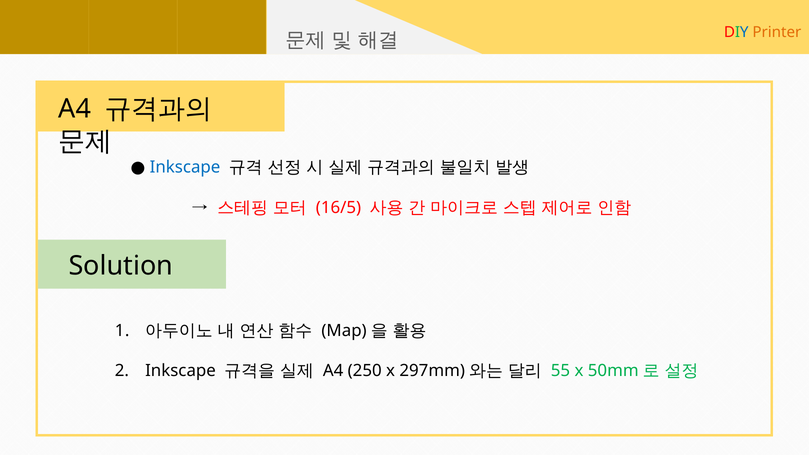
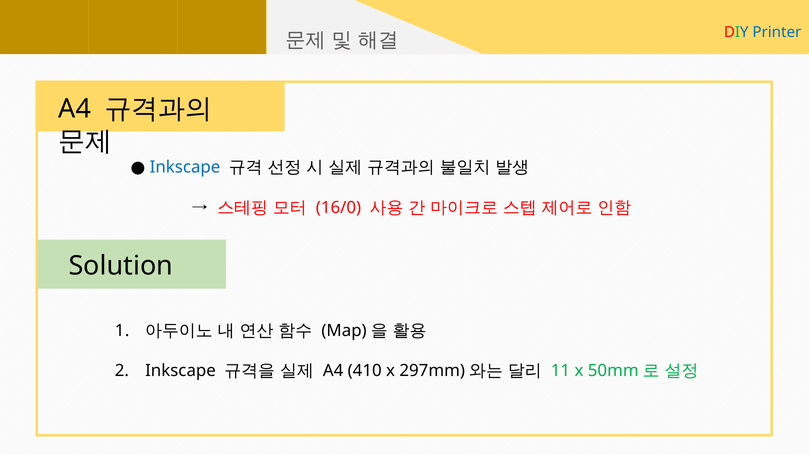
Printer colour: orange -> blue
16/5: 16/5 -> 16/0
250: 250 -> 410
55: 55 -> 11
